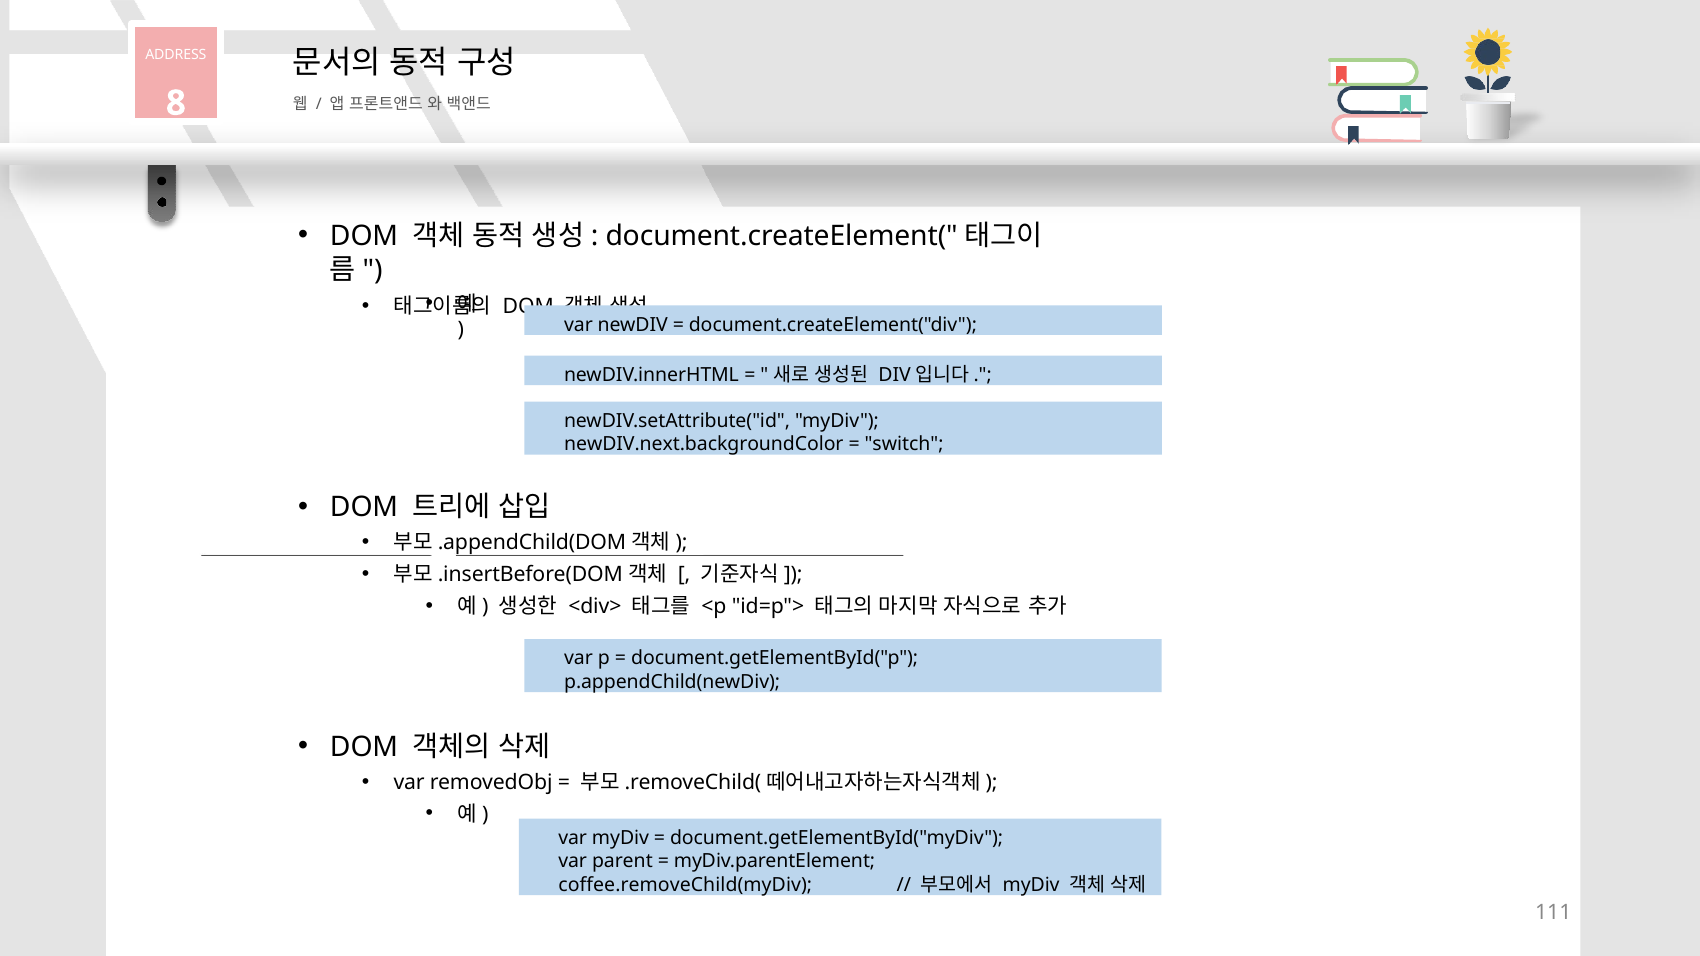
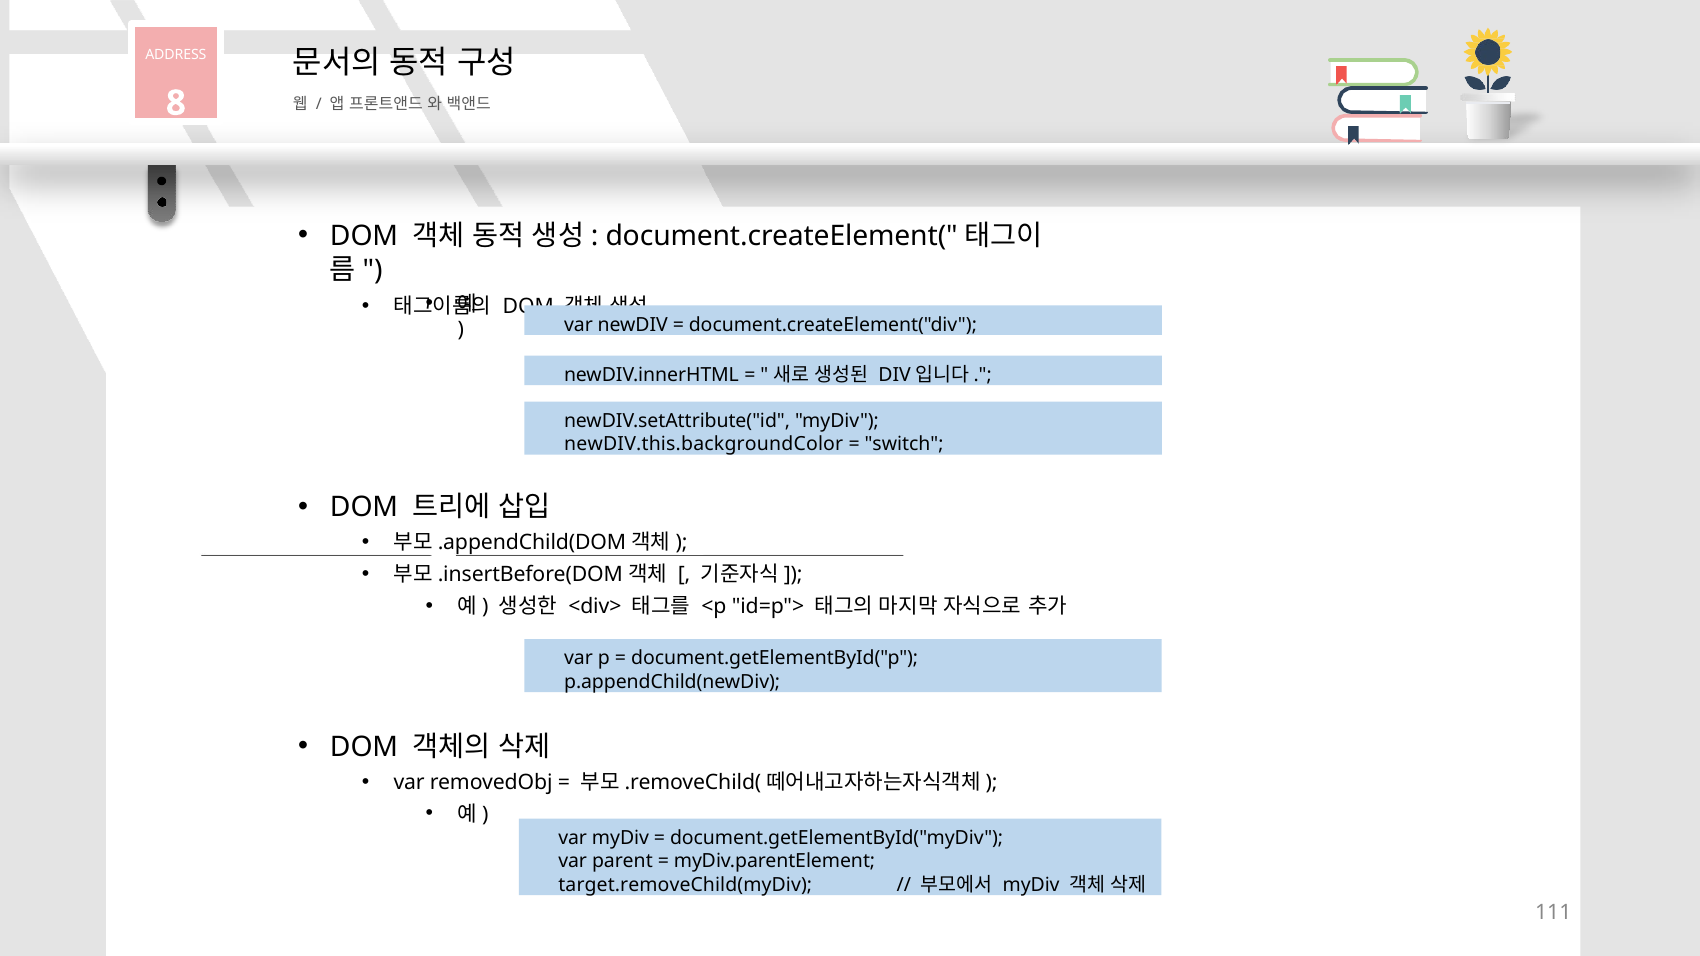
newDIV.next.backgroundColor: newDIV.next.backgroundColor -> newDIV.this.backgroundColor
coffee.removeChild(myDiv: coffee.removeChild(myDiv -> target.removeChild(myDiv
